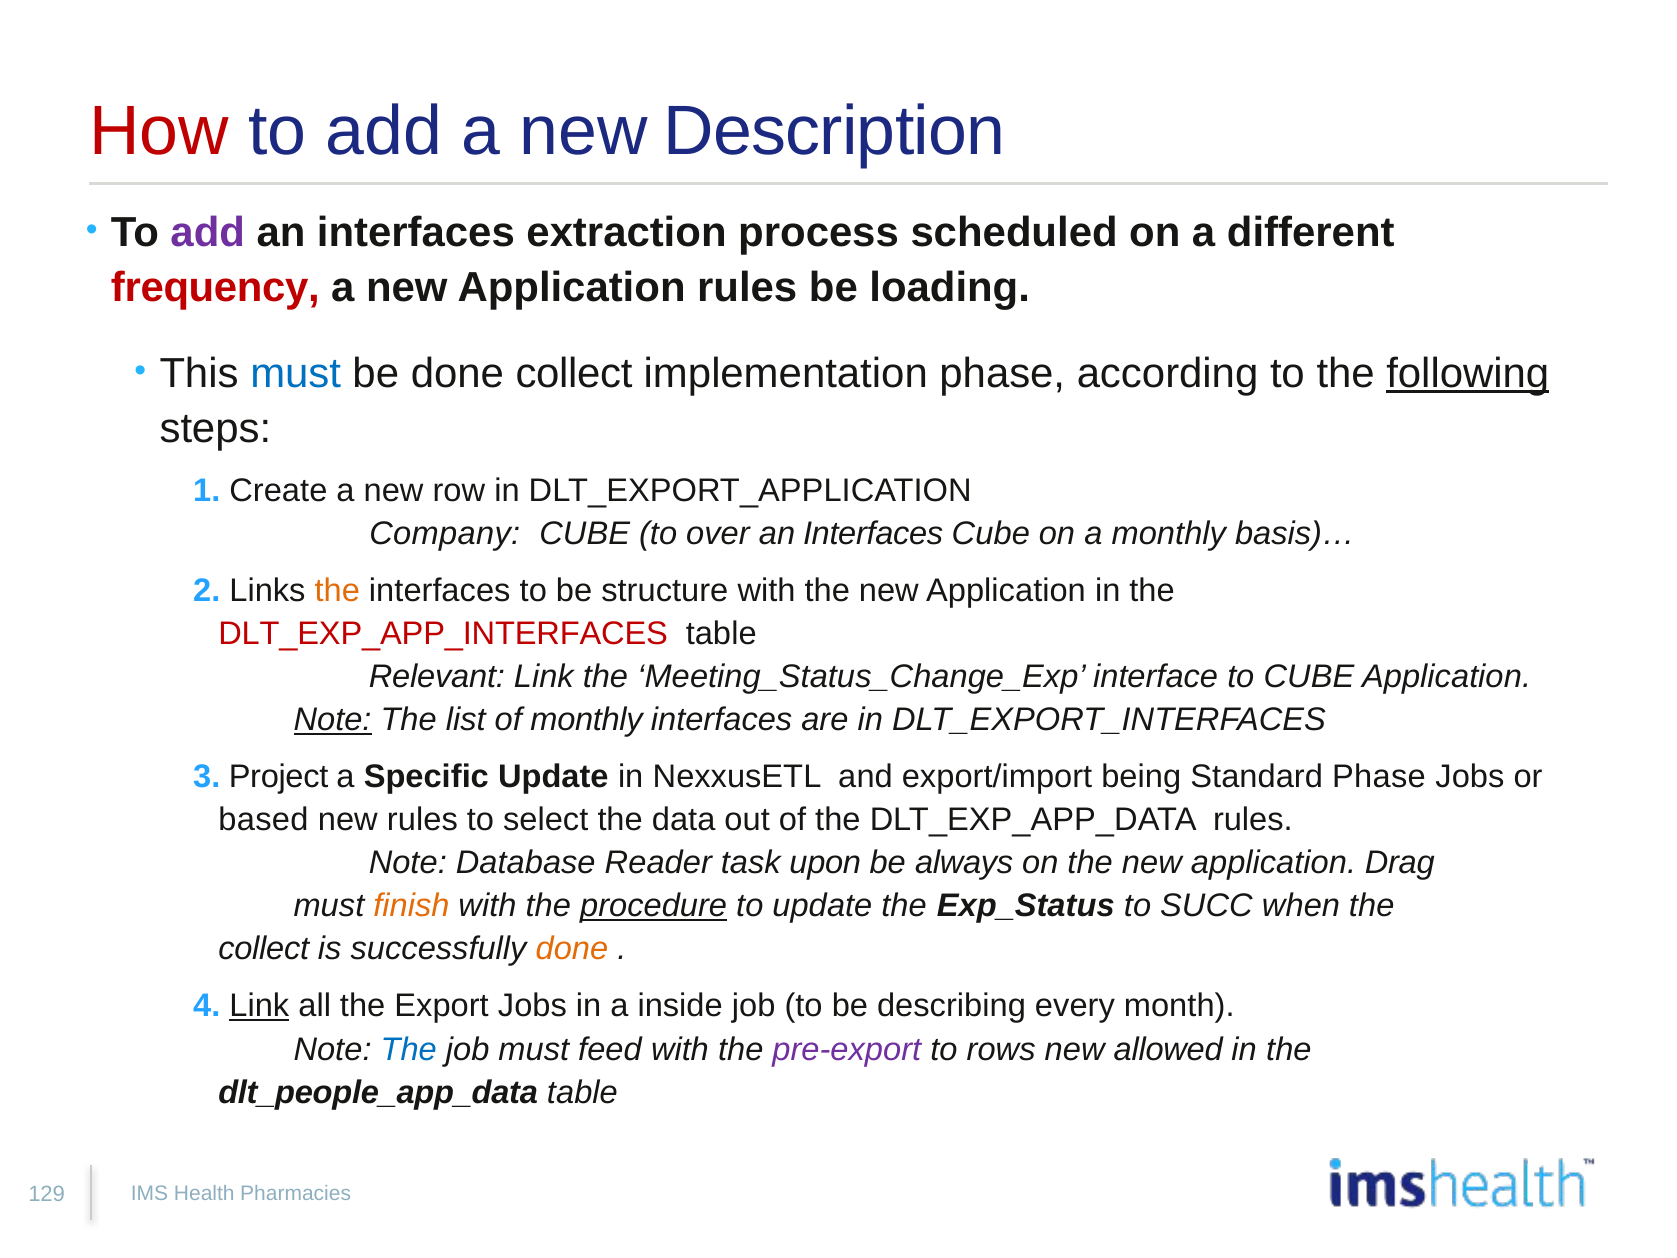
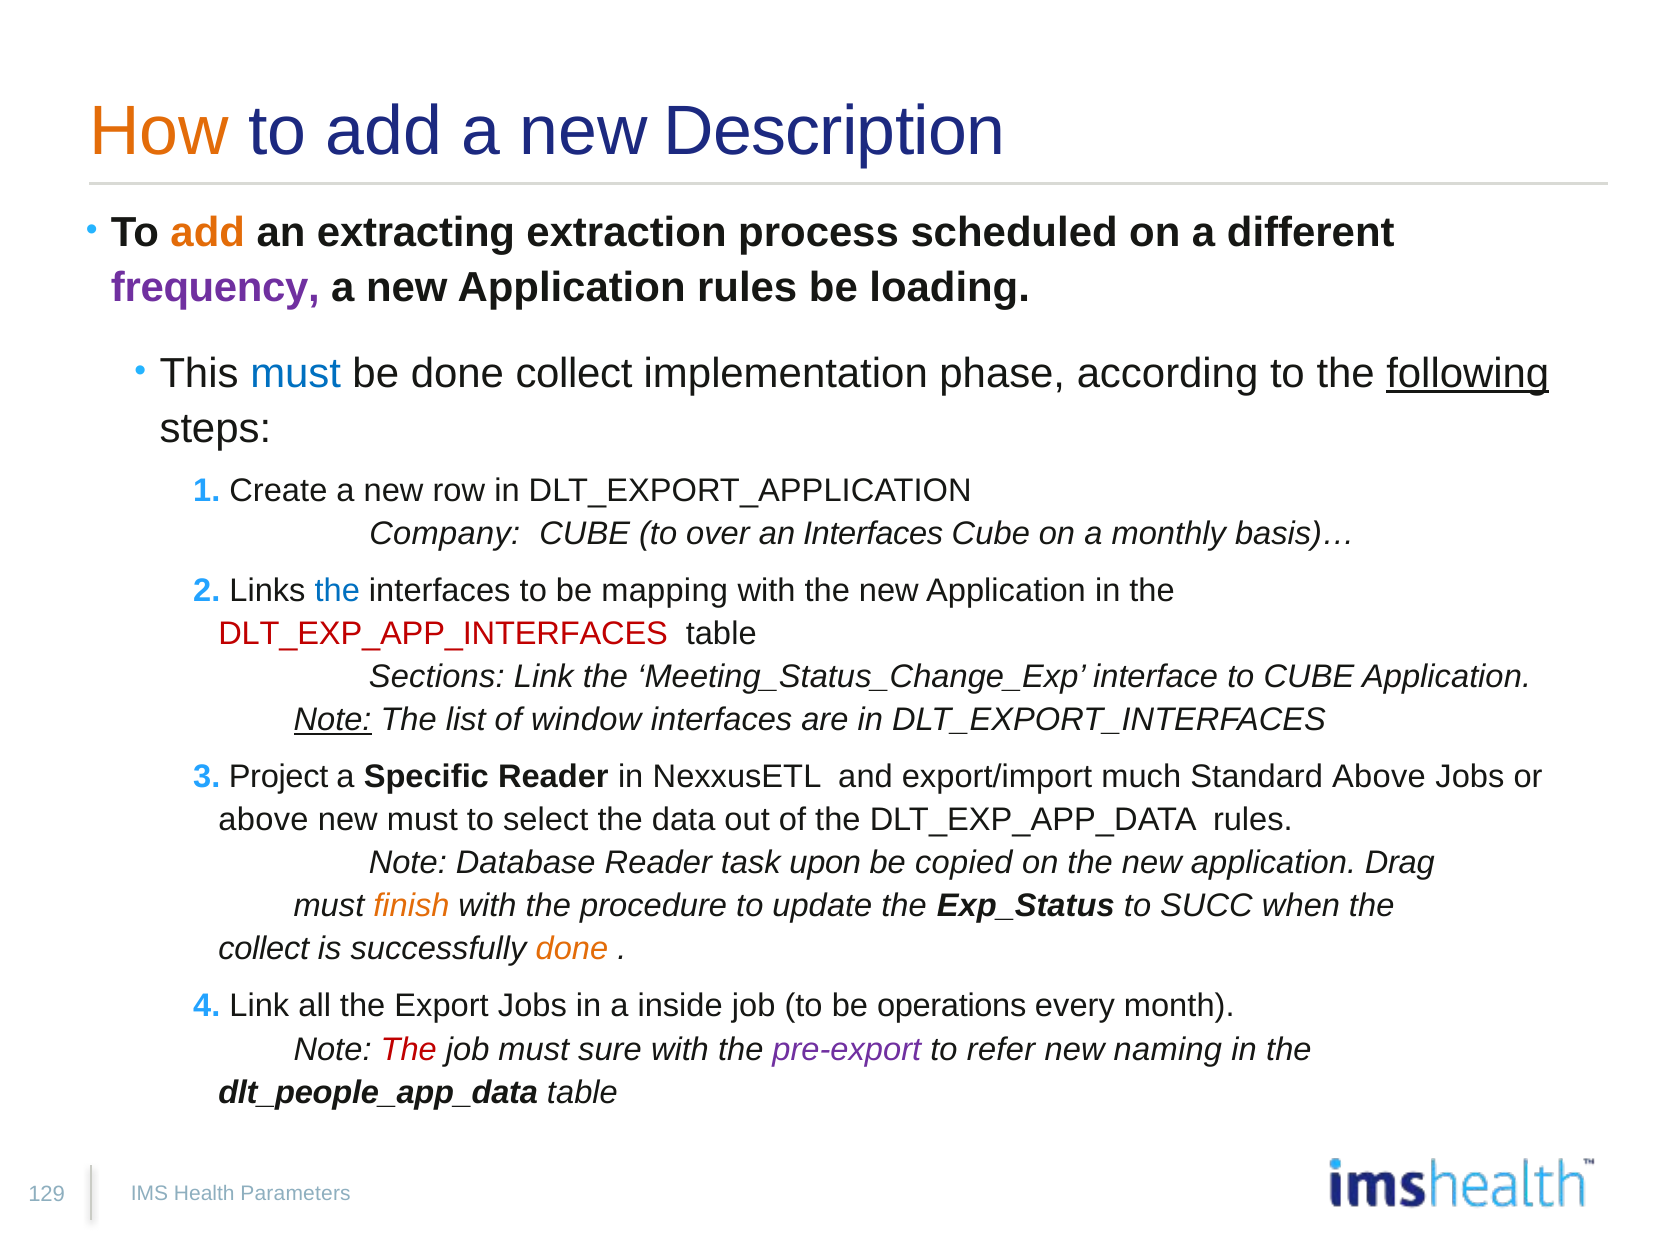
How colour: red -> orange
add at (208, 232) colour: purple -> orange
interfaces at (416, 232): interfaces -> extracting
frequency colour: red -> purple
the at (337, 591) colour: orange -> blue
structure: structure -> mapping
Relevant: Relevant -> Sections
of monthly: monthly -> window
Specific Update: Update -> Reader
being: being -> much
Standard Phase: Phase -> Above
based at (263, 820): based -> above
new rules: rules -> must
always: always -> copied
procedure underline: present -> none
Link at (259, 1006) underline: present -> none
describing: describing -> operations
The at (409, 1049) colour: blue -> red
feed: feed -> sure
rows: rows -> refer
allowed: allowed -> naming
Pharmacies: Pharmacies -> Parameters
